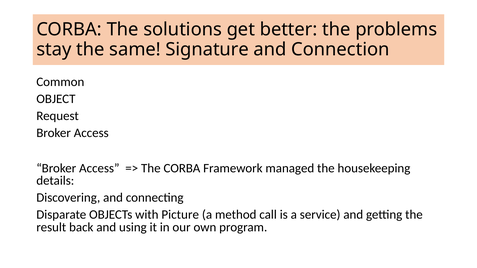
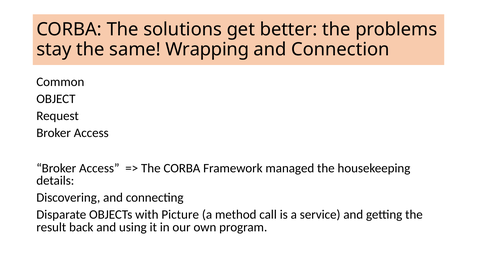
Signature: Signature -> Wrapping
